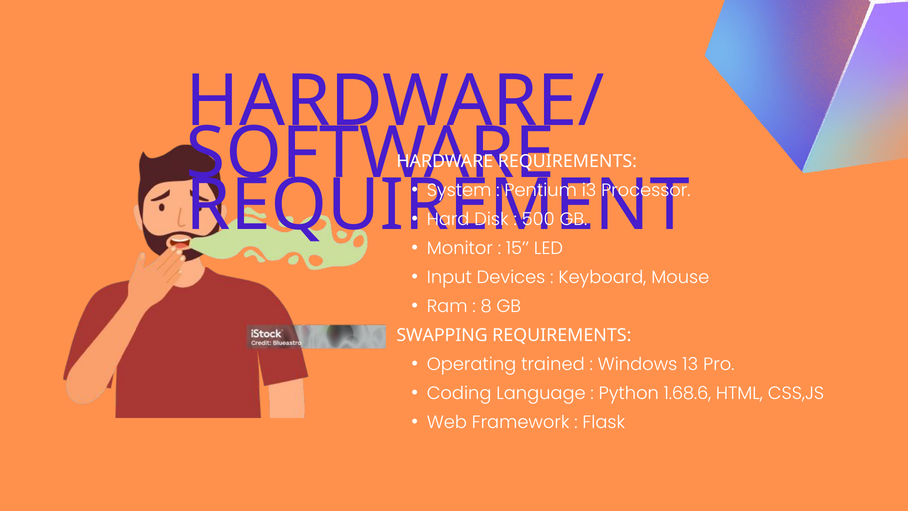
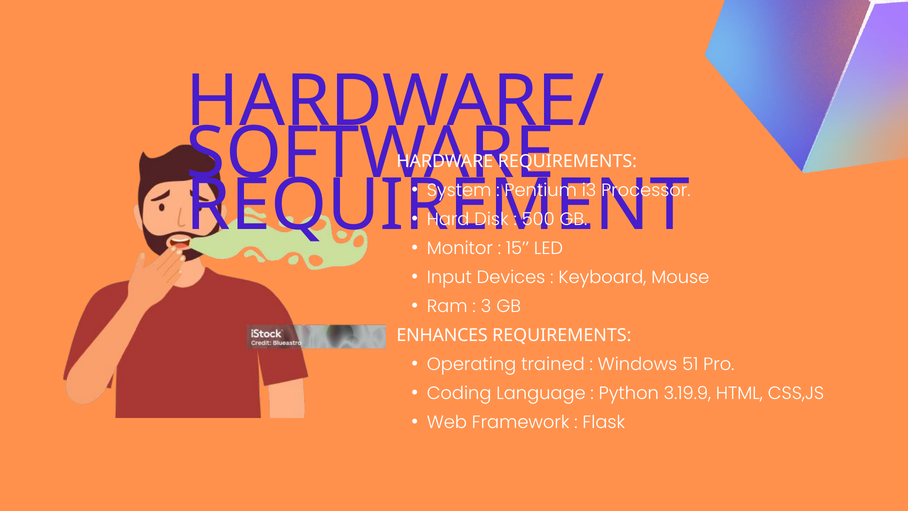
8: 8 -> 3
SWAPPING: SWAPPING -> ENHANCES
13: 13 -> 51
1.68.6: 1.68.6 -> 3.19.9
